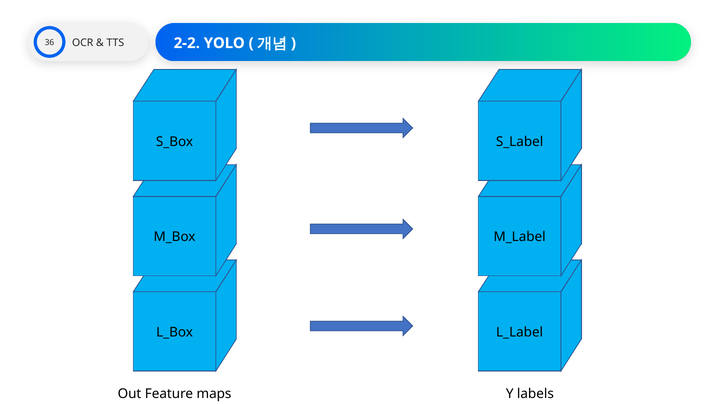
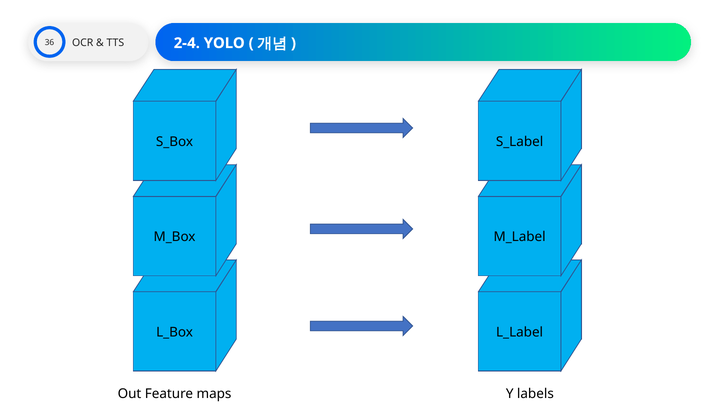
2-2: 2-2 -> 2-4
